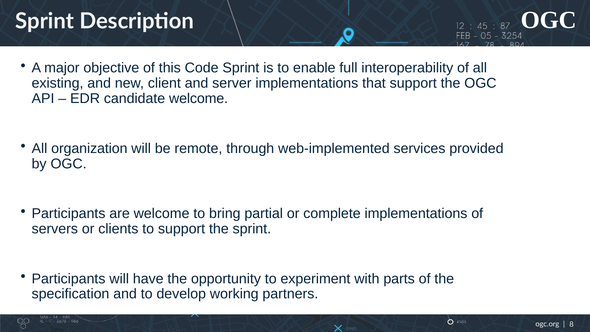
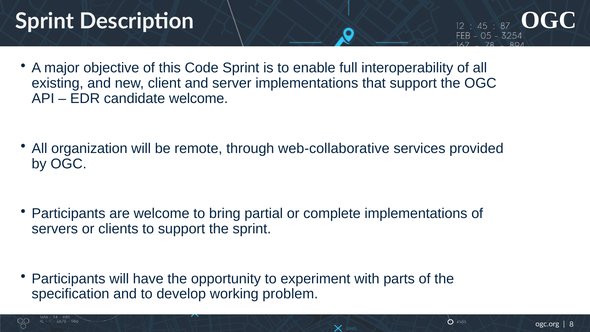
web-implemented: web-implemented -> web-collaborative
partners: partners -> problem
